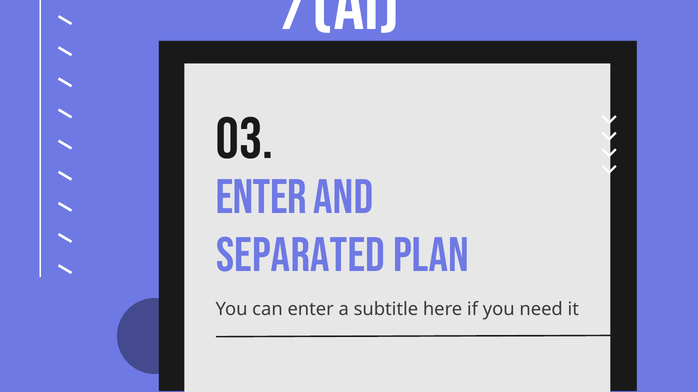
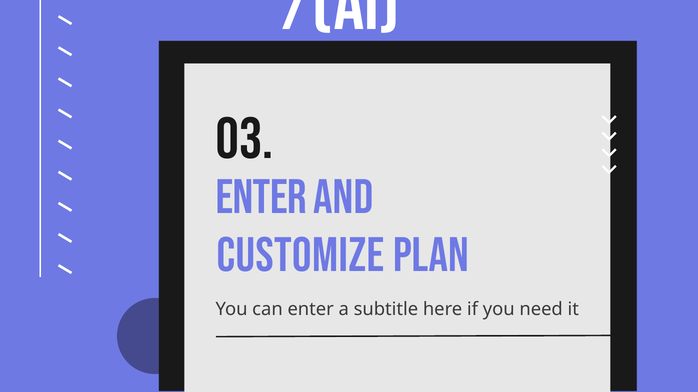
SEPARATED: SEPARATED -> CUSTOMIZE
